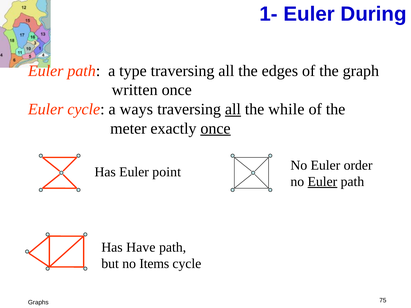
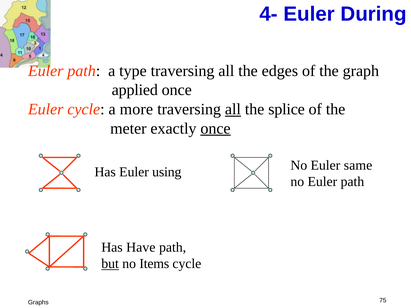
1-: 1- -> 4-
written: written -> applied
ways: ways -> more
while: while -> splice
order: order -> same
point: point -> using
Euler at (322, 182) underline: present -> none
but underline: none -> present
